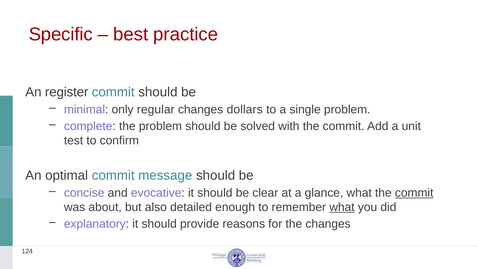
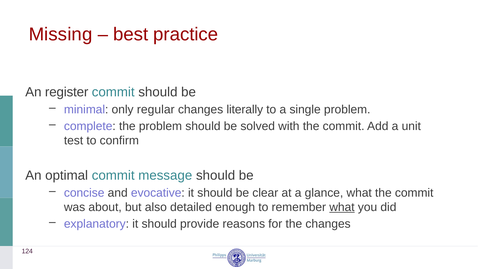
Specific: Specific -> Missing
dollars: dollars -> literally
commit at (414, 193) underline: present -> none
